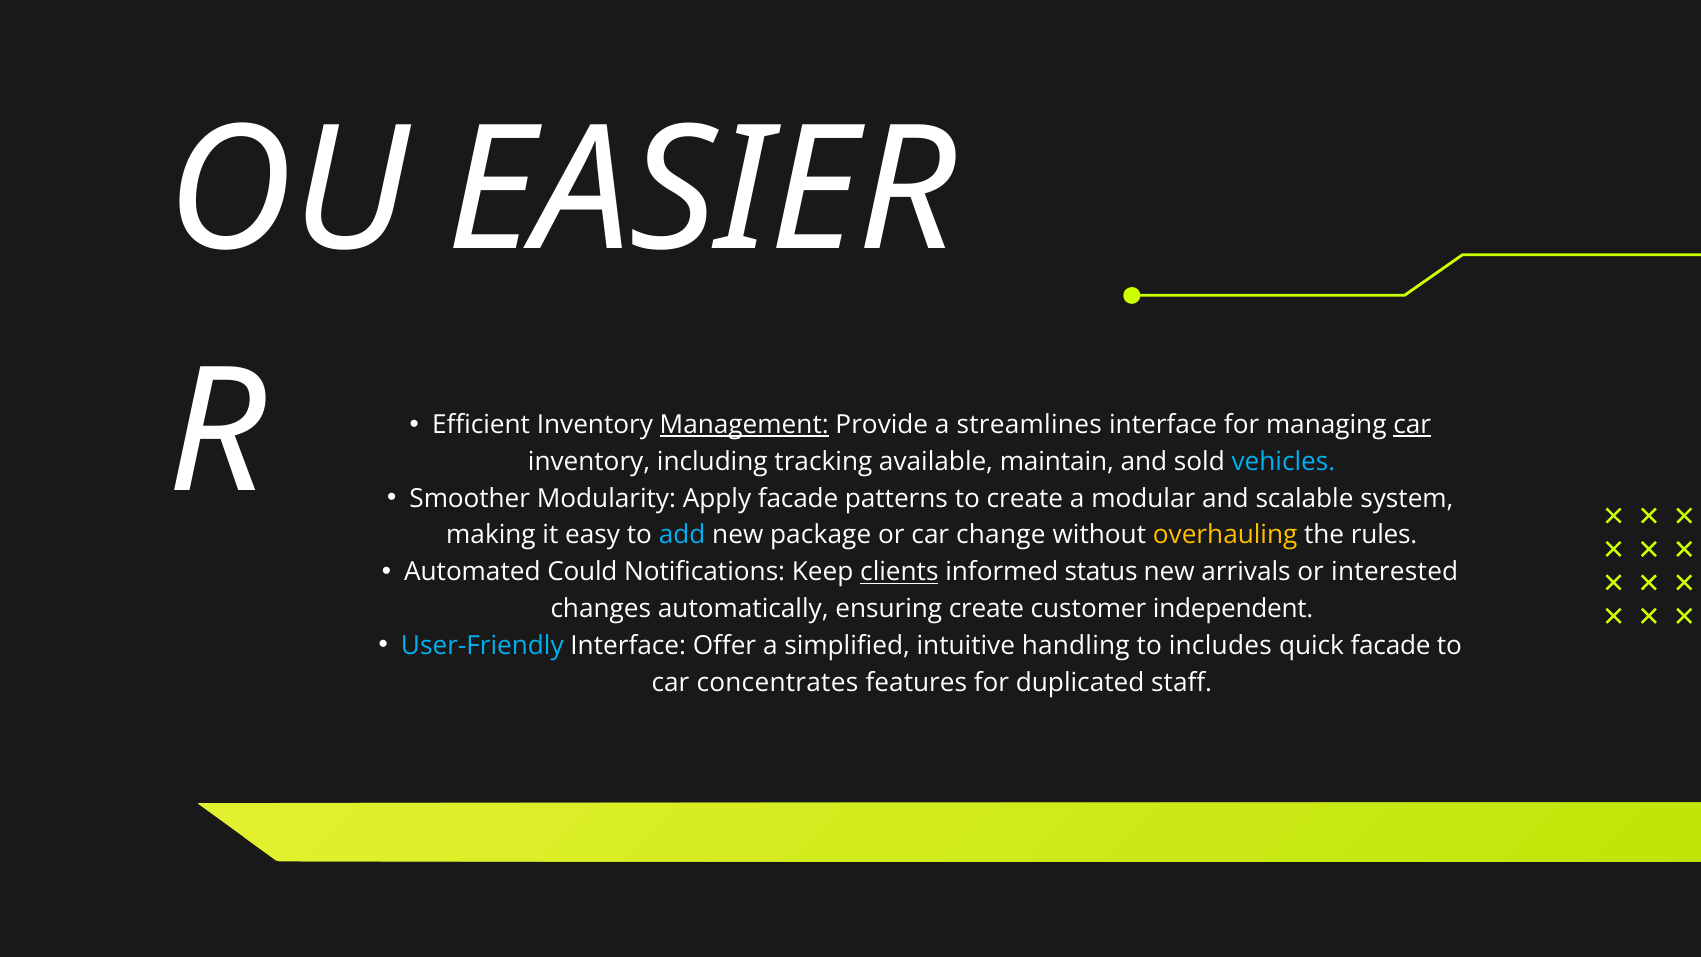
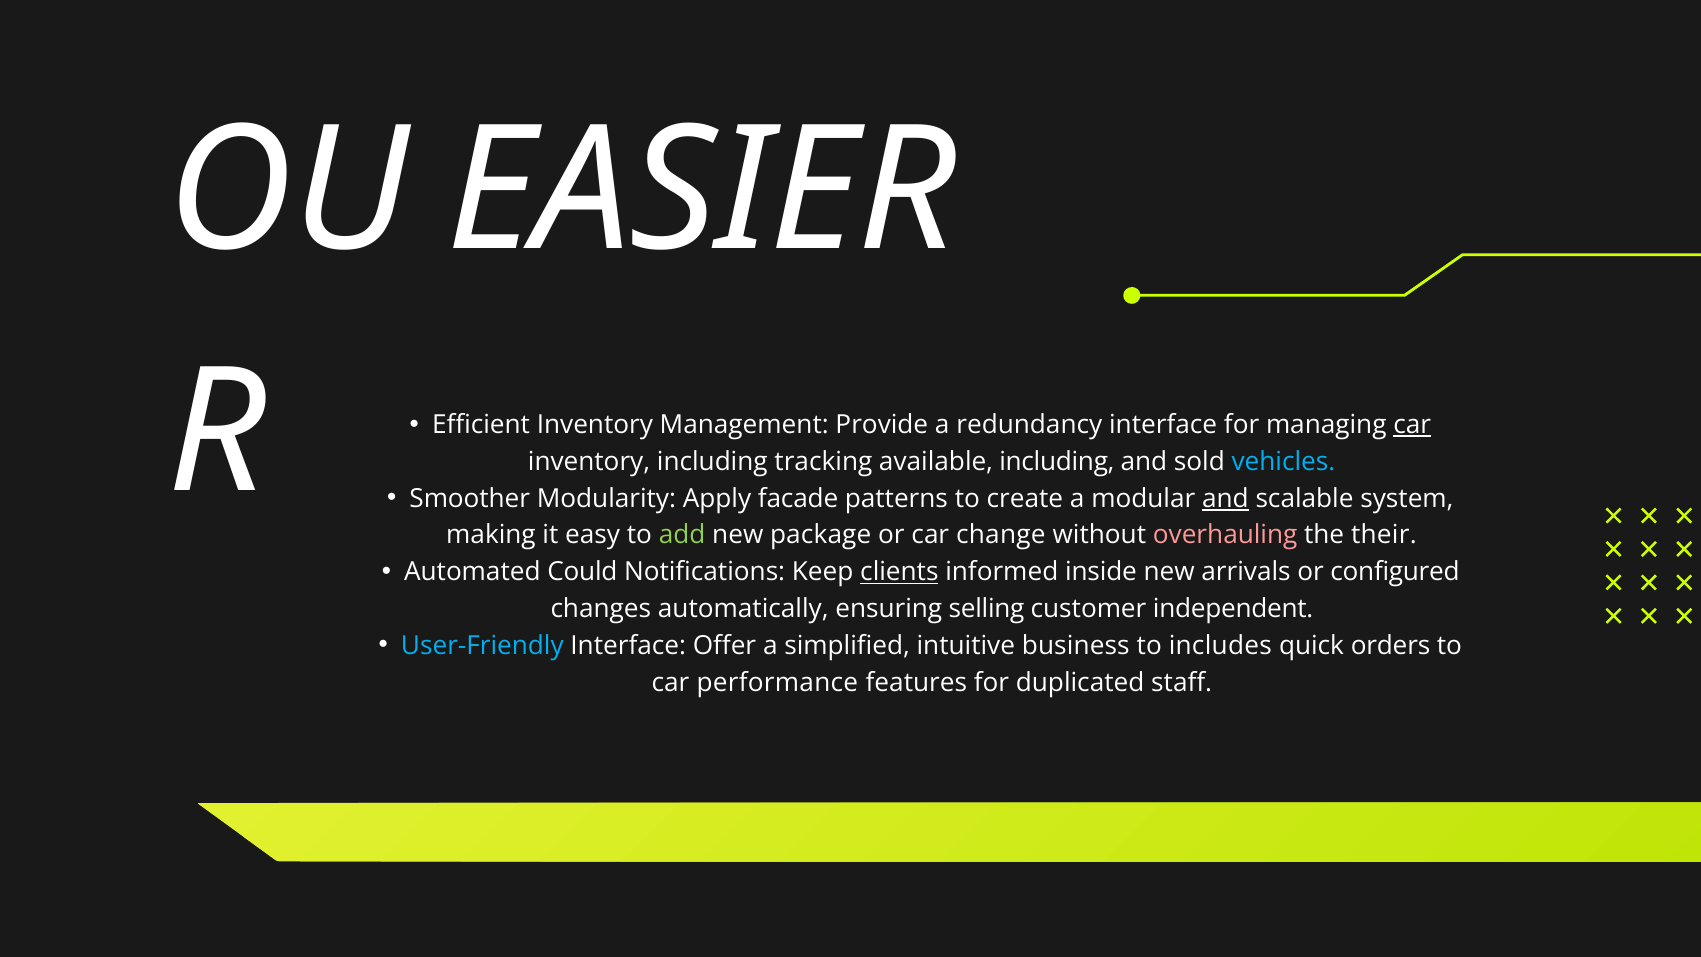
Management underline: present -> none
streamlines: streamlines -> redundancy
available maintain: maintain -> including
and at (1225, 498) underline: none -> present
add colour: light blue -> light green
overhauling colour: yellow -> pink
rules: rules -> their
status: status -> inside
interested: interested -> configured
ensuring create: create -> selling
handling: handling -> business
quick facade: facade -> orders
concentrates: concentrates -> performance
